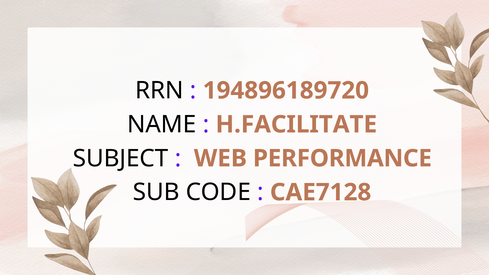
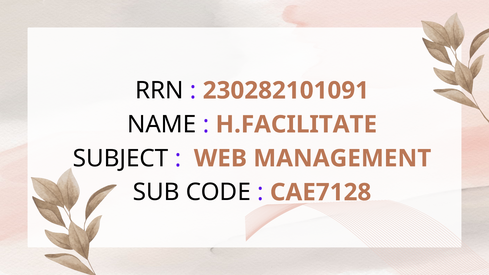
194896189720: 194896189720 -> 230282101091
PERFORMANCE: PERFORMANCE -> MANAGEMENT
